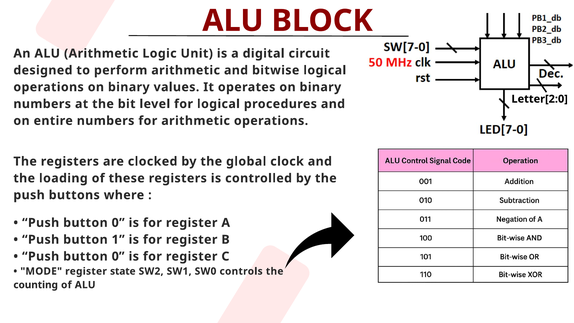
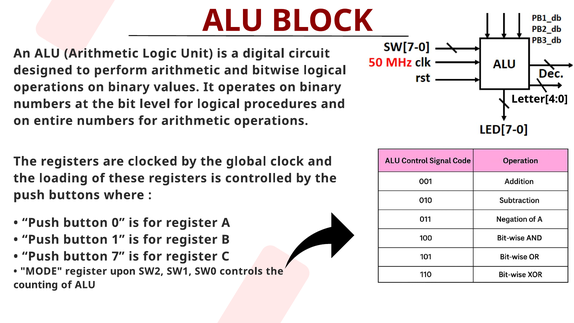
Letter[2:0: Letter[2:0 -> Letter[4:0
0 at (118, 256): 0 -> 7
state: state -> upon
